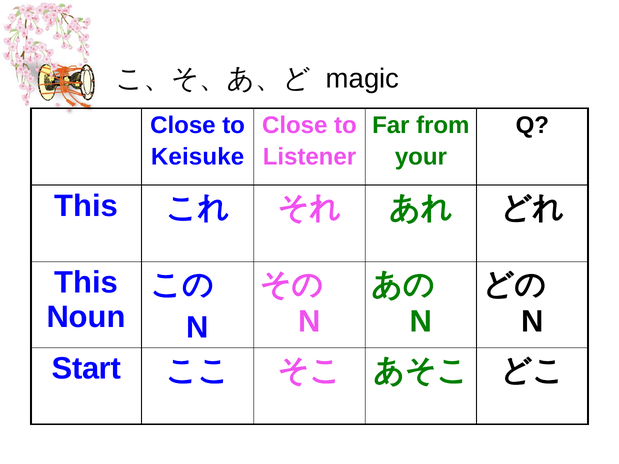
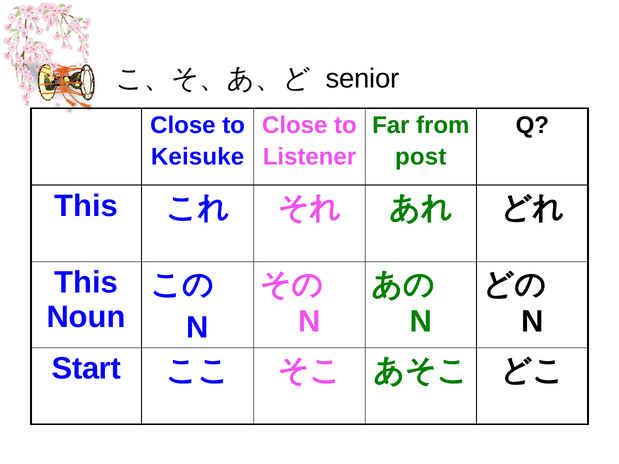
magic: magic -> senior
your: your -> post
